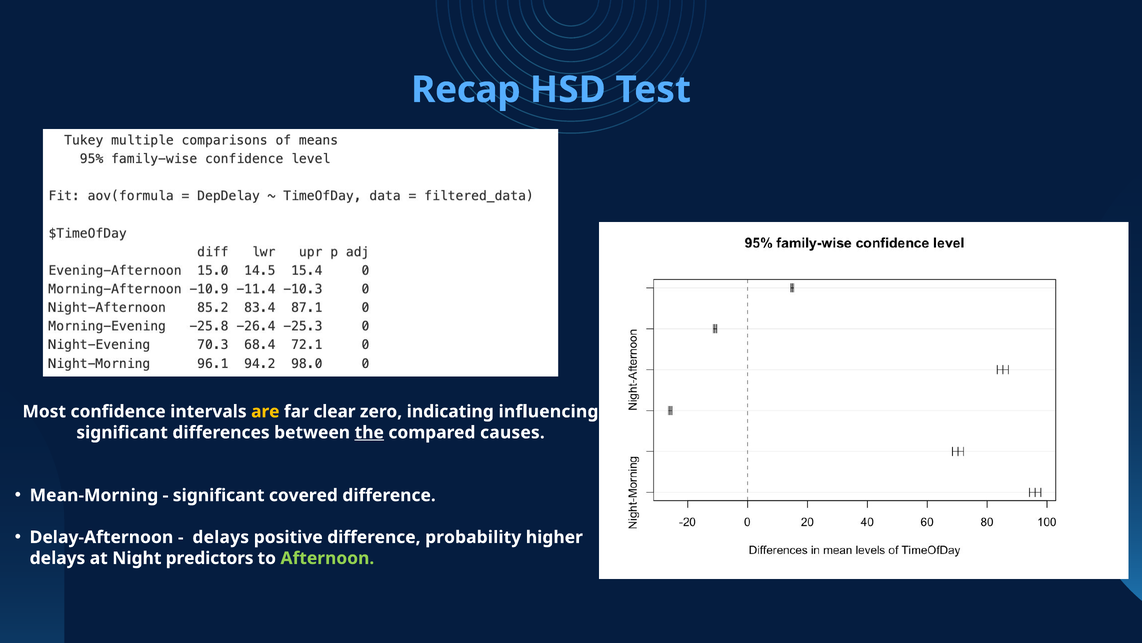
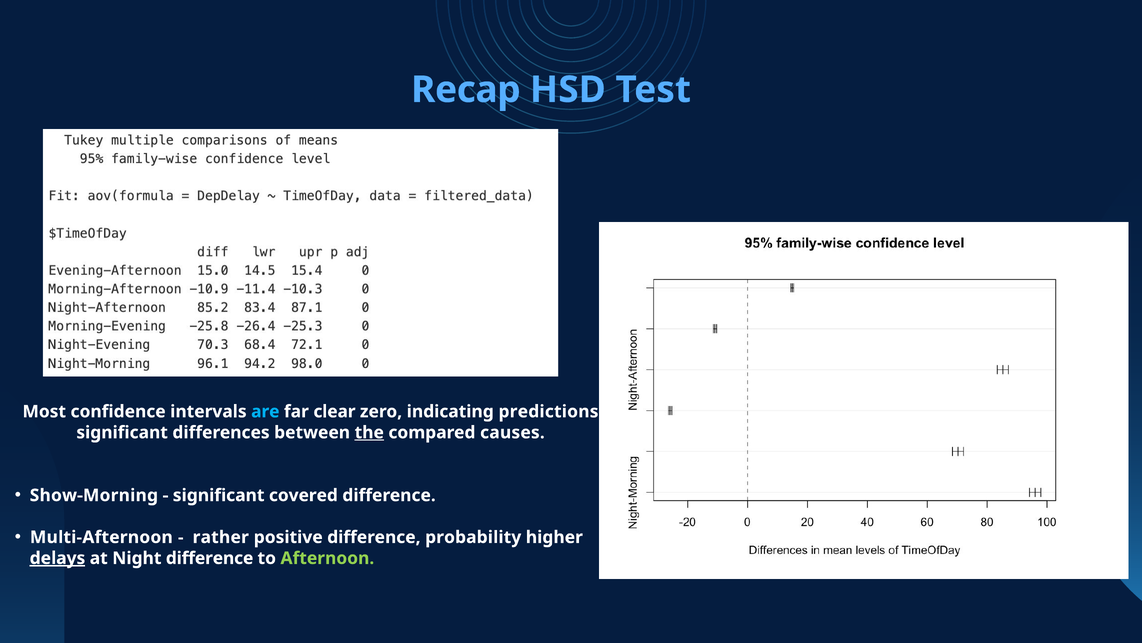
are colour: yellow -> light blue
influencing: influencing -> predictions
Mean-Morning: Mean-Morning -> Show-Morning
Delay-Afternoon: Delay-Afternoon -> Multi-Afternoon
delays at (221, 537): delays -> rather
delays at (57, 558) underline: none -> present
Night predictors: predictors -> difference
